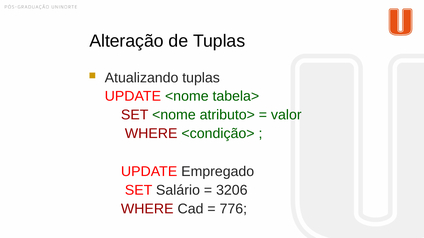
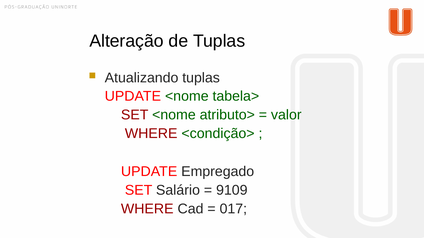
3206: 3206 -> 9109
776: 776 -> 017
